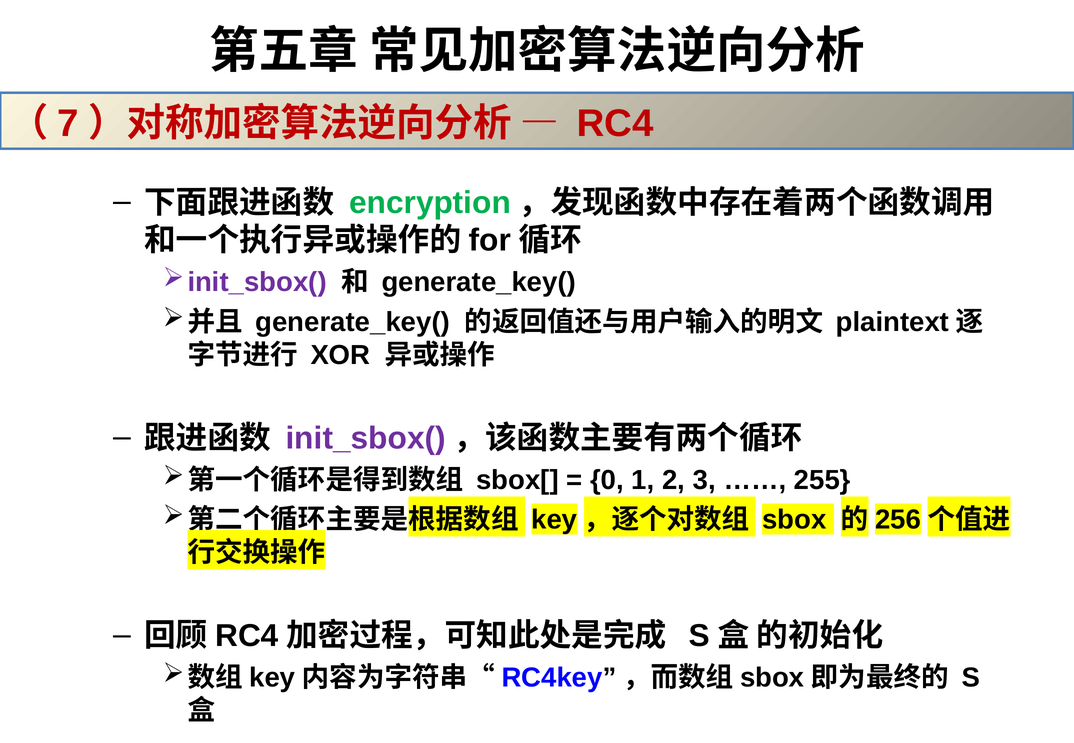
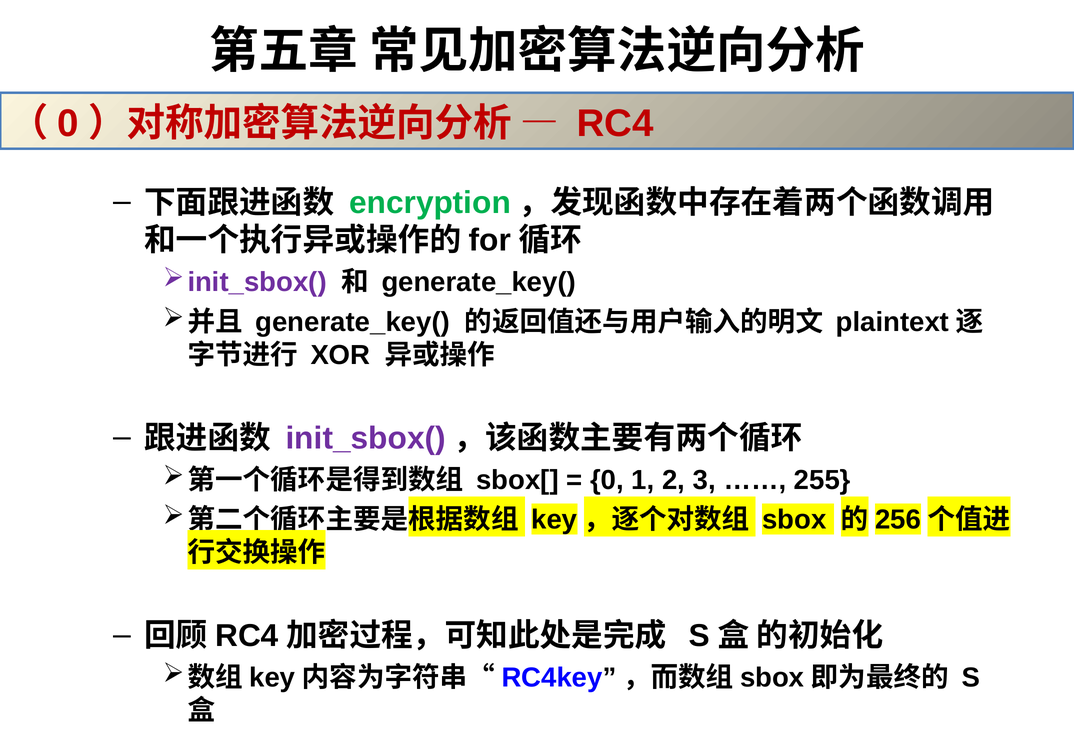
7 at (68, 124): 7 -> 0
